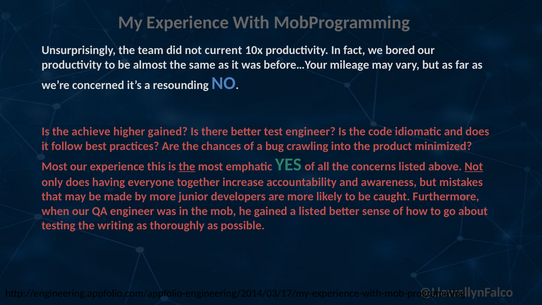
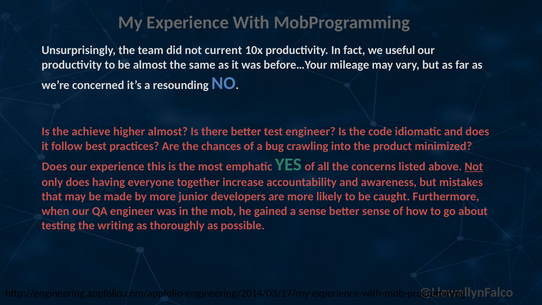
bored: bored -> useful
higher gained: gained -> almost
Most at (54, 167): Most -> Does
the at (187, 167) underline: present -> none
a listed: listed -> sense
